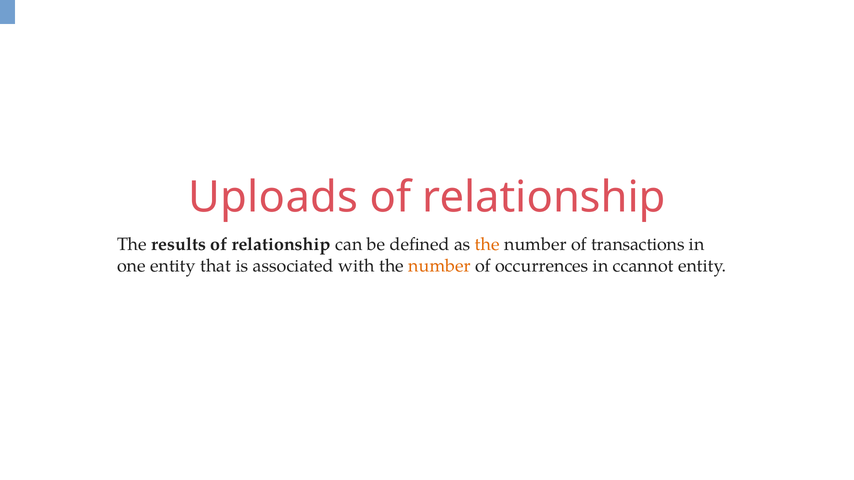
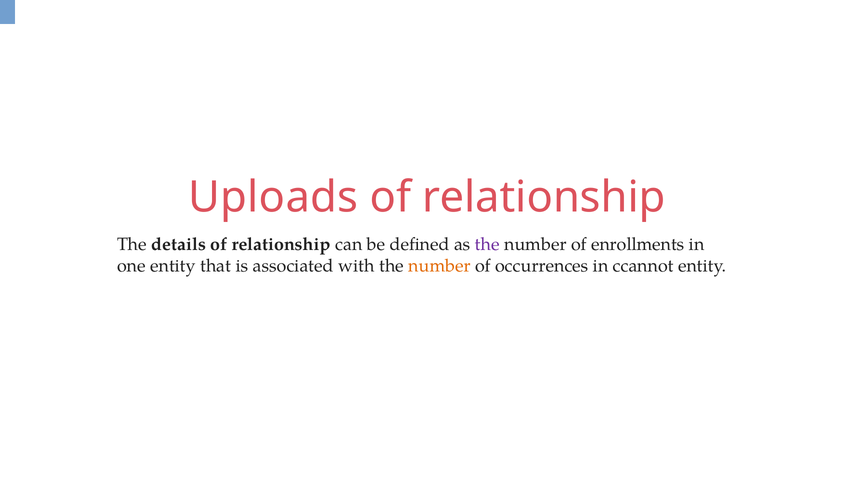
results: results -> details
the at (487, 245) colour: orange -> purple
transactions: transactions -> enrollments
